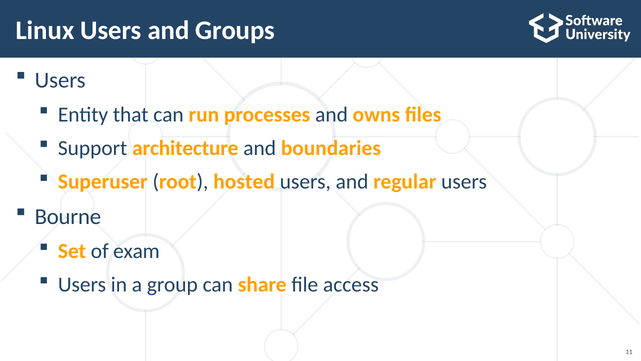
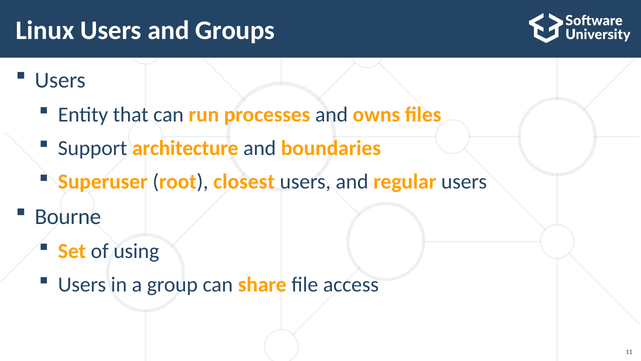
hosted: hosted -> closest
exam: exam -> using
